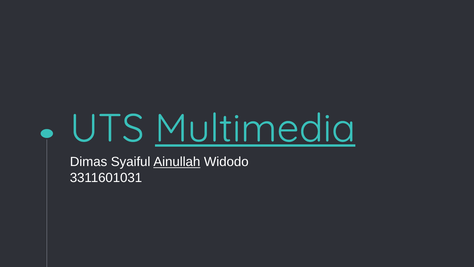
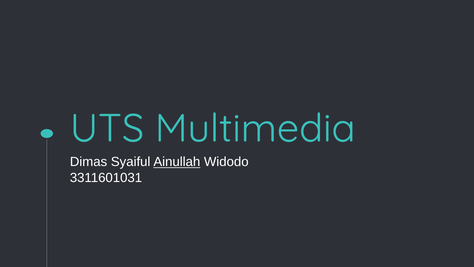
Multimedia underline: present -> none
